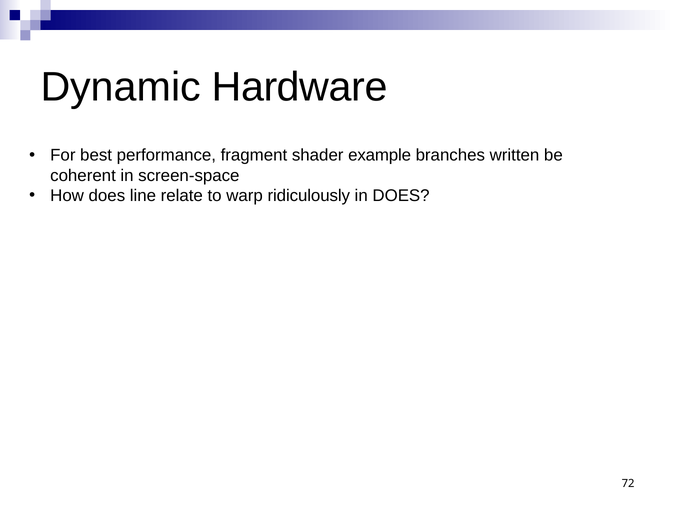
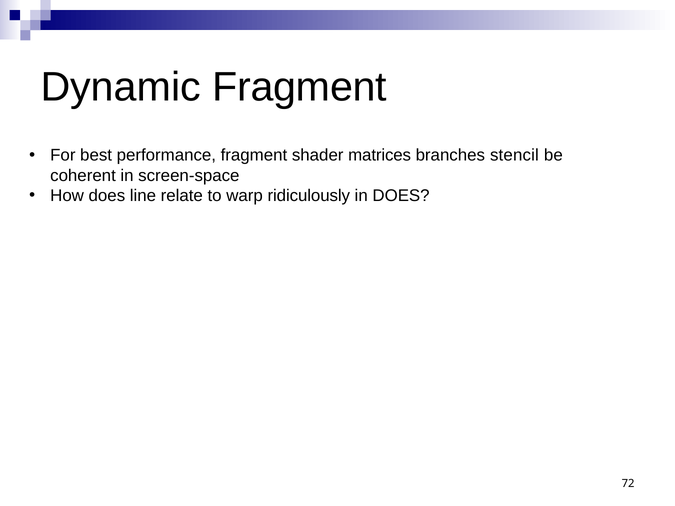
Dynamic Hardware: Hardware -> Fragment
example: example -> matrices
written: written -> stencil
